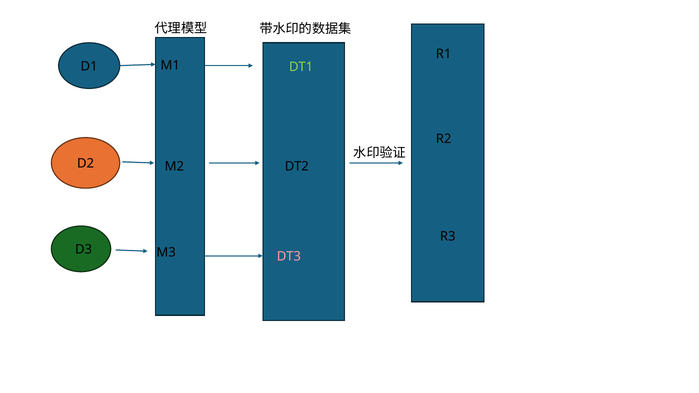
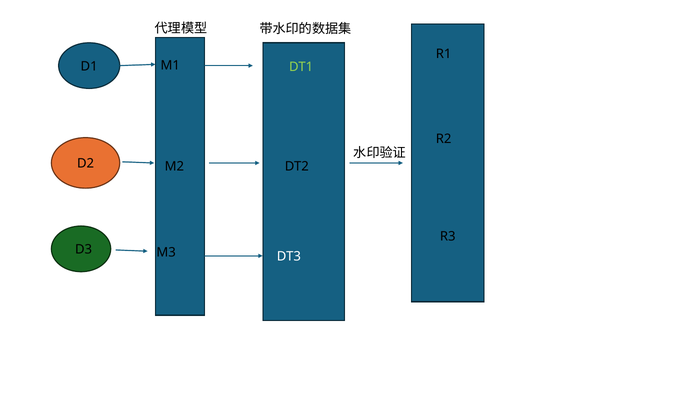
DT3 colour: pink -> white
